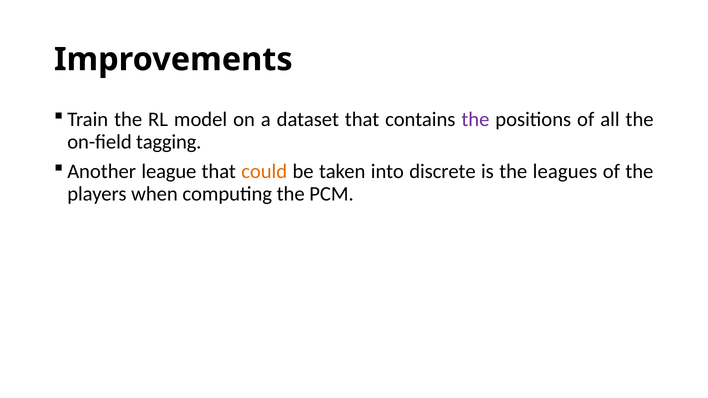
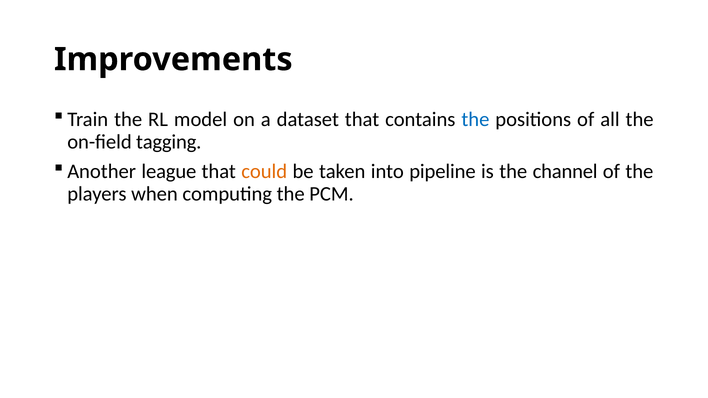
the at (475, 120) colour: purple -> blue
discrete: discrete -> pipeline
leagues: leagues -> channel
